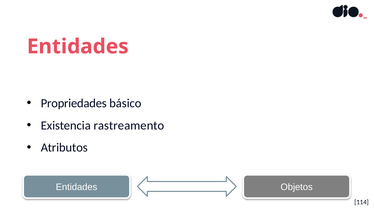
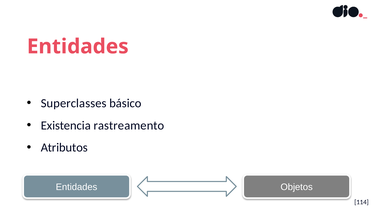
Propriedades: Propriedades -> Superclasses
